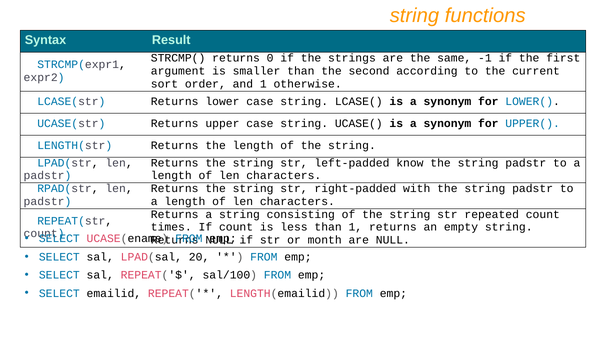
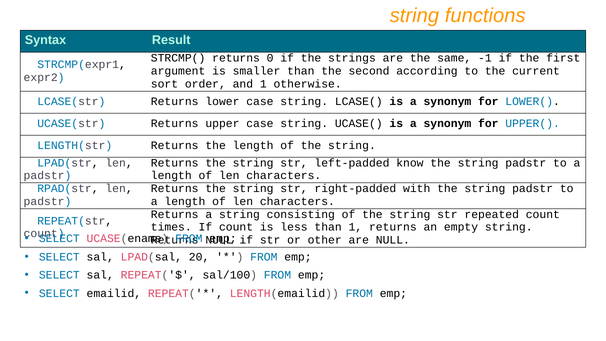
month: month -> other
